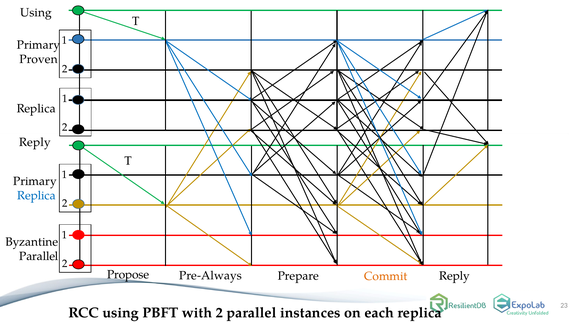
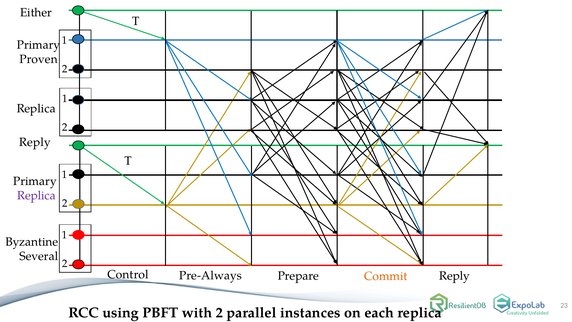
Using at (36, 13): Using -> Either
Replica at (36, 195) colour: blue -> purple
Parallel at (39, 256): Parallel -> Several
Propose: Propose -> Control
